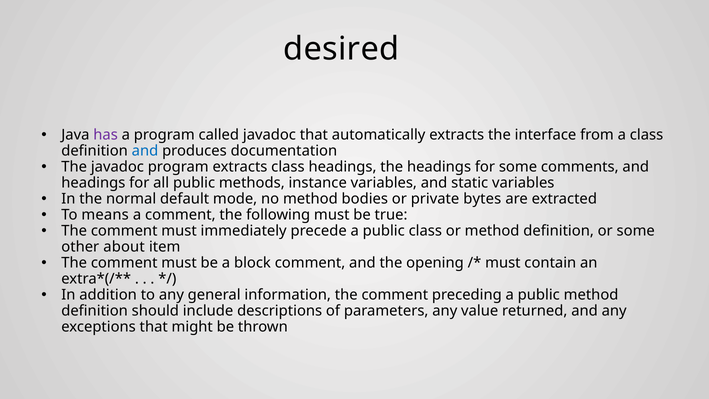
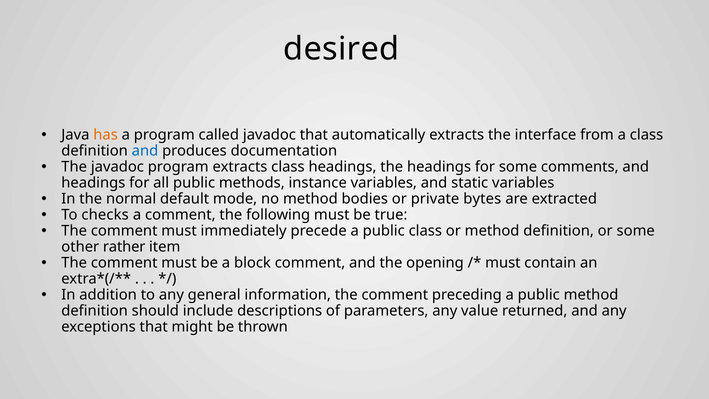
has colour: purple -> orange
means: means -> checks
about: about -> rather
